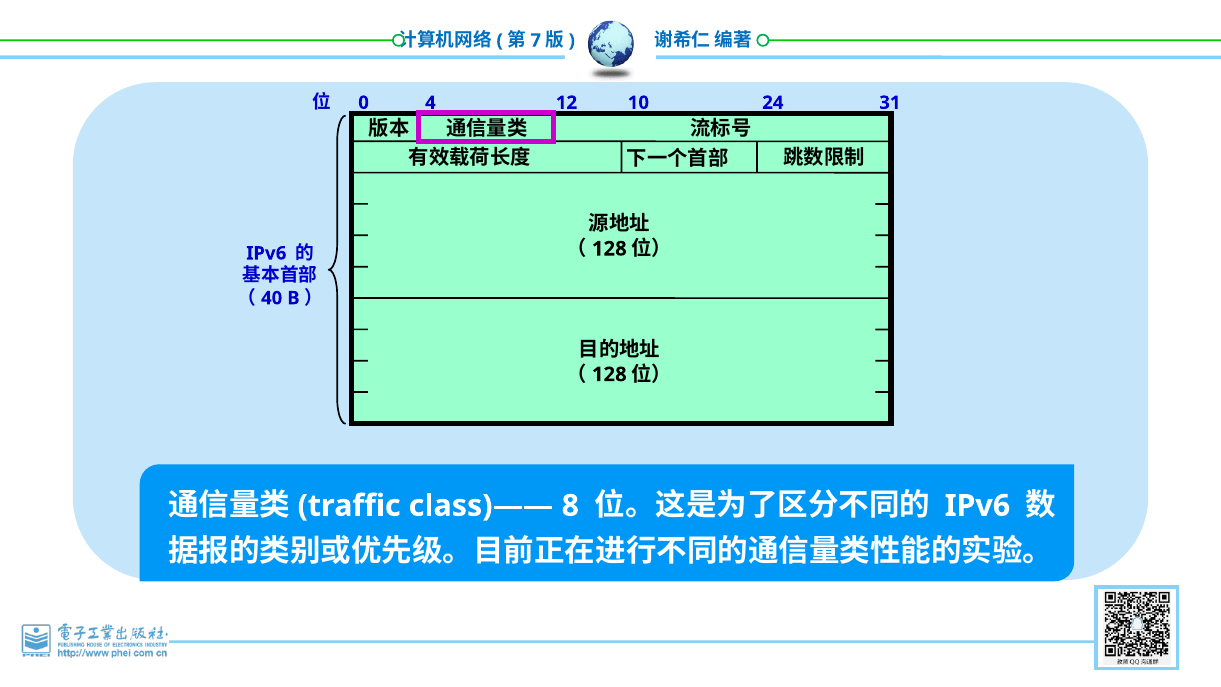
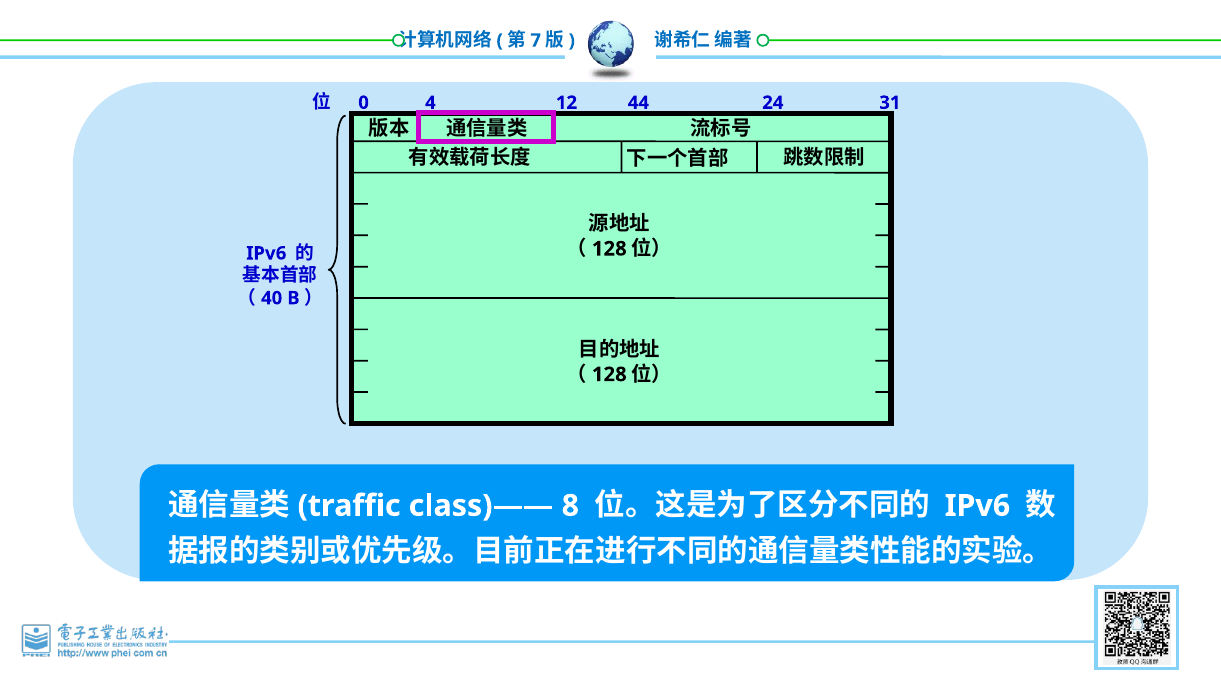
10: 10 -> 44
